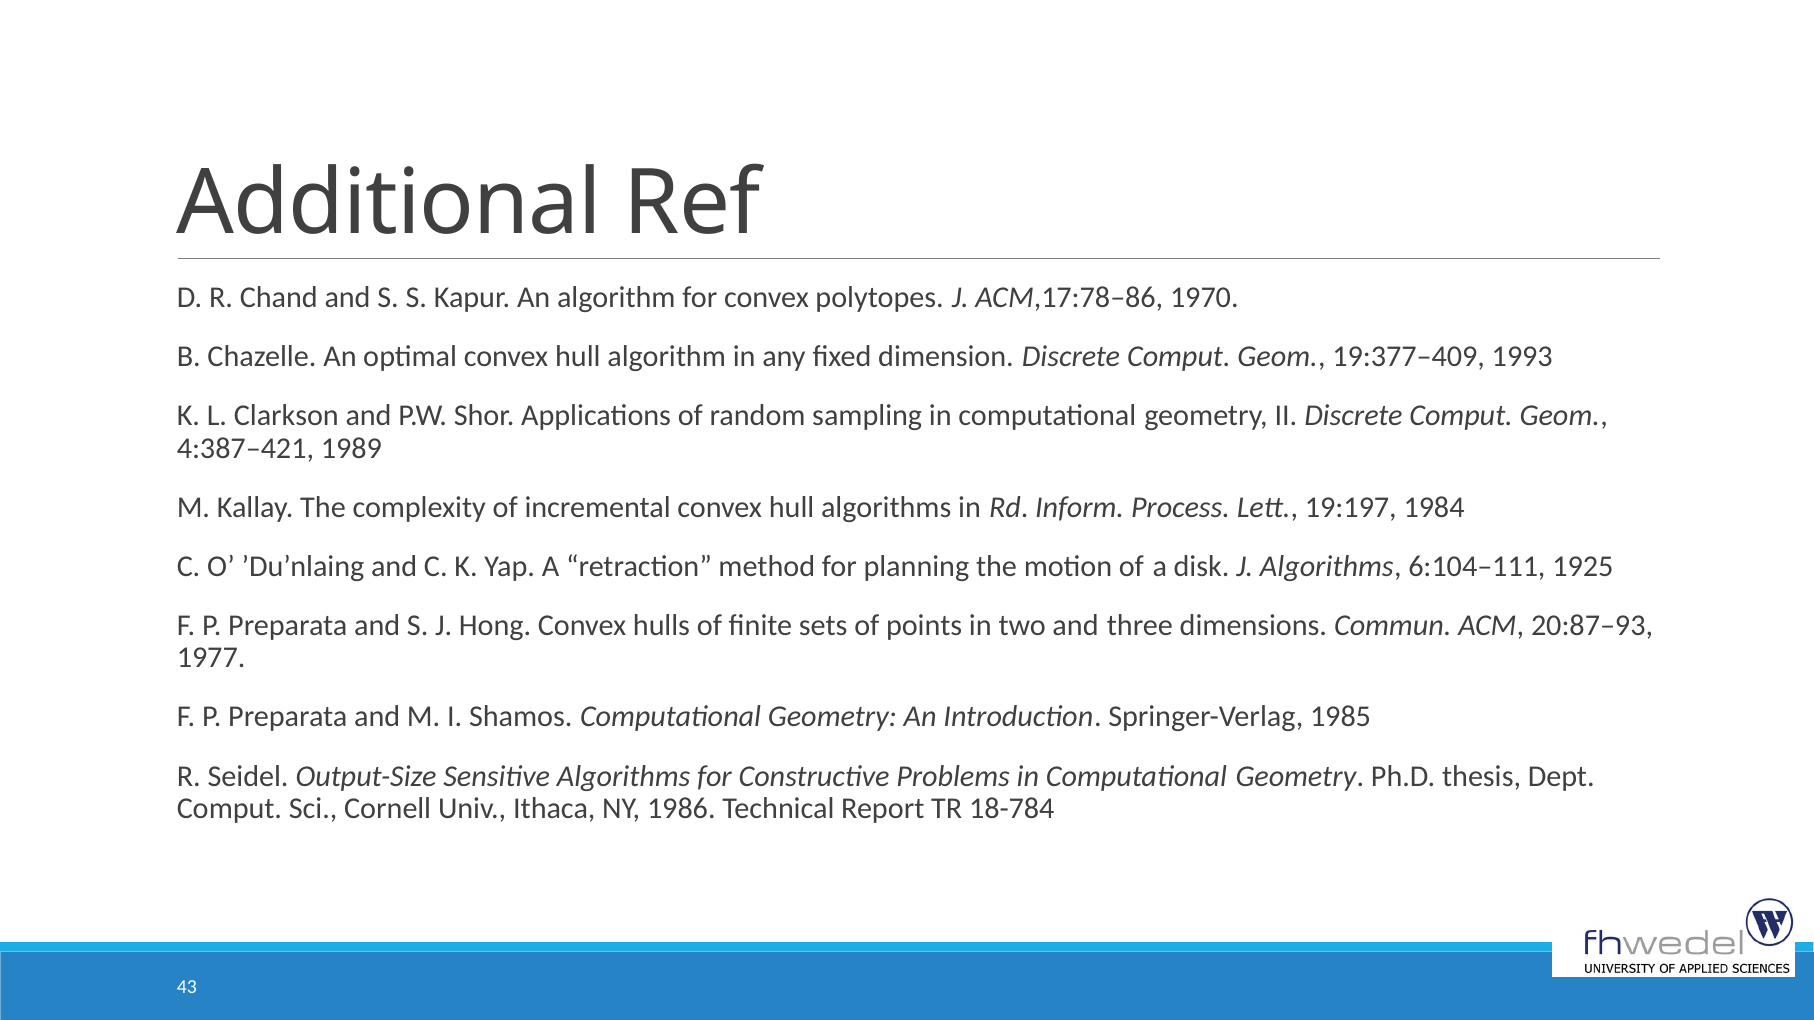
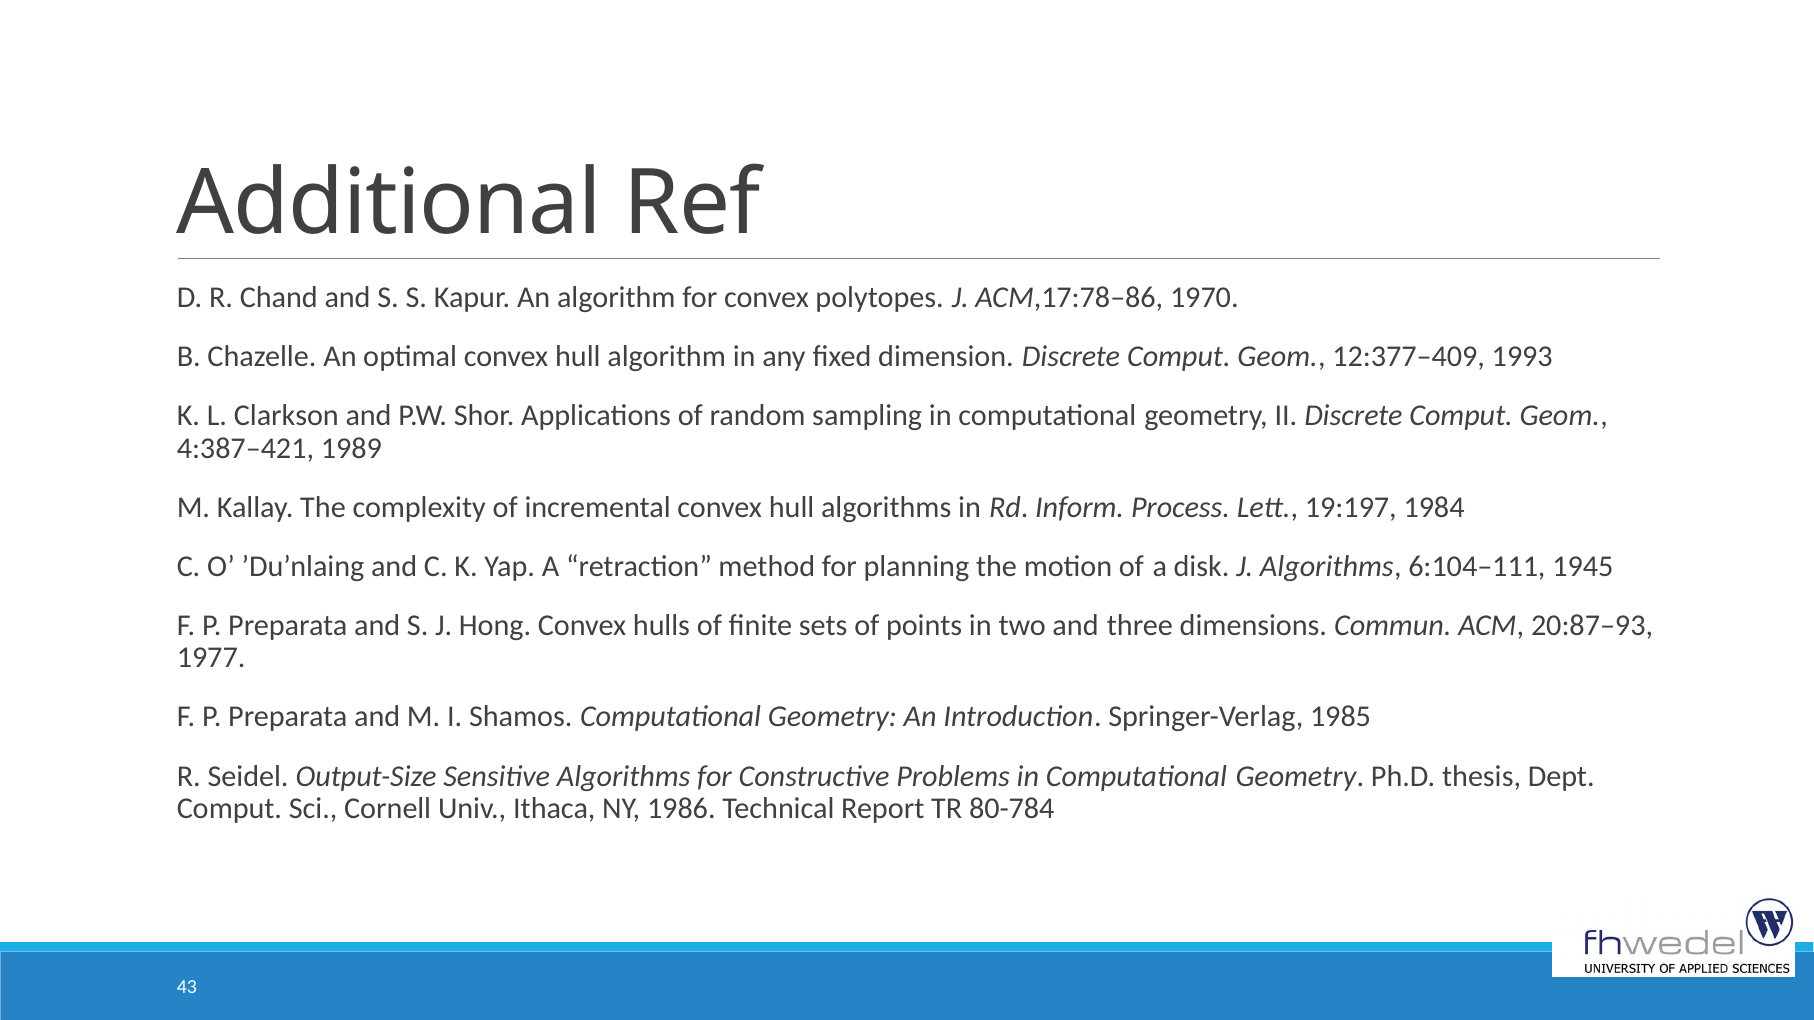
19:377–409: 19:377–409 -> 12:377–409
1925: 1925 -> 1945
18-784: 18-784 -> 80-784
